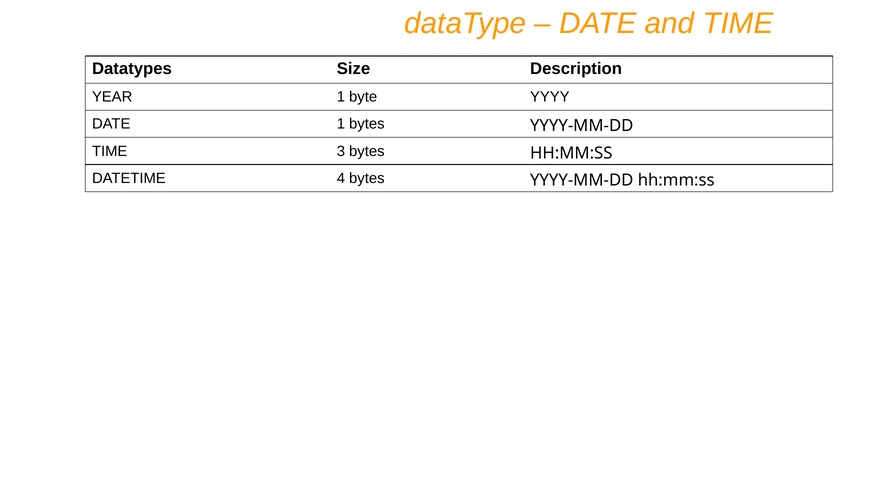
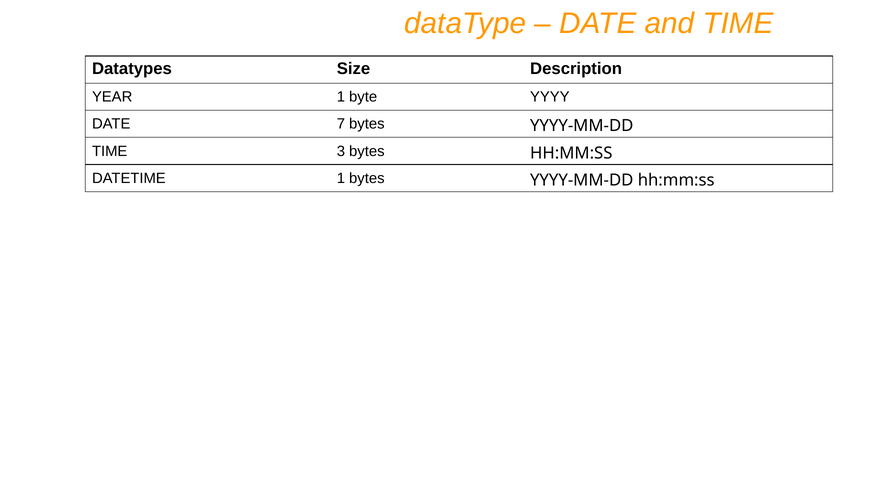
DATE 1: 1 -> 7
DATETIME 4: 4 -> 1
